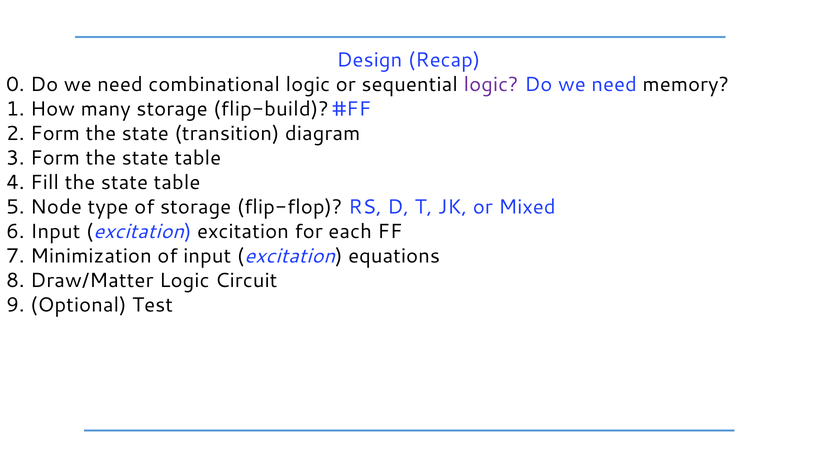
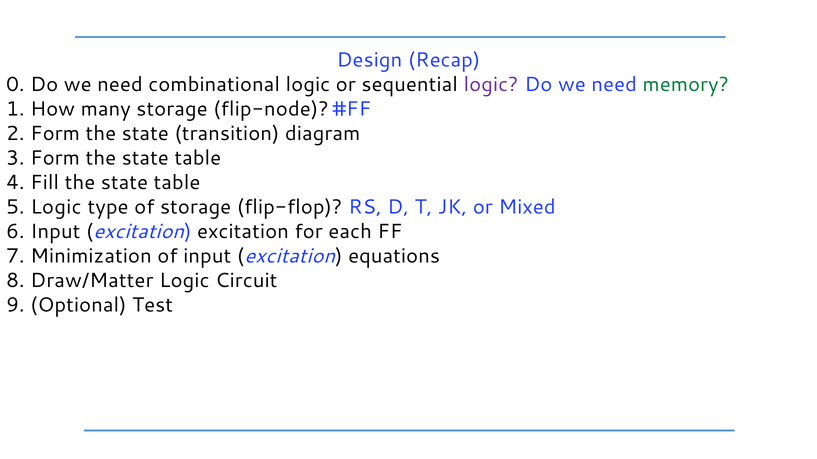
memory colour: black -> green
flip-build: flip-build -> flip-node
5 Node: Node -> Logic
